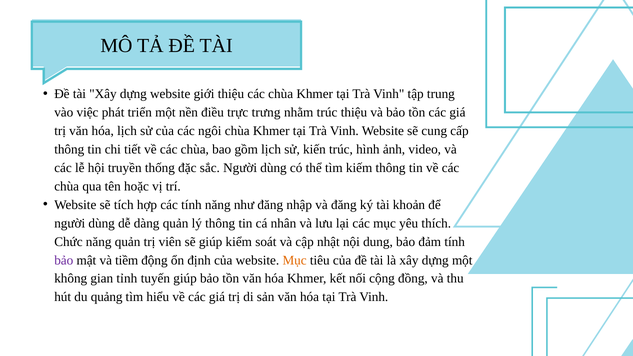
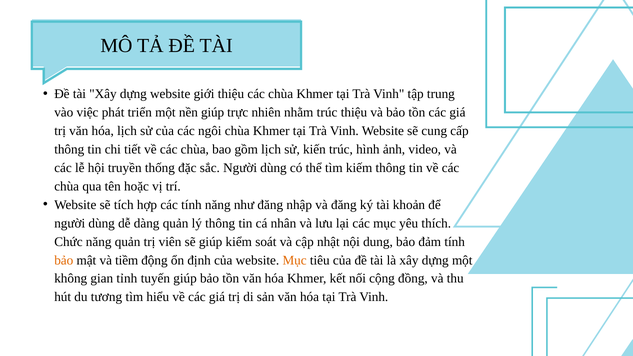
nền điều: điều -> giúp
trưng: trưng -> nhiên
bảo at (64, 260) colour: purple -> orange
quảng: quảng -> tương
